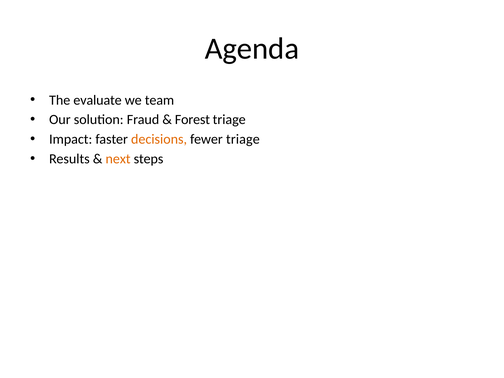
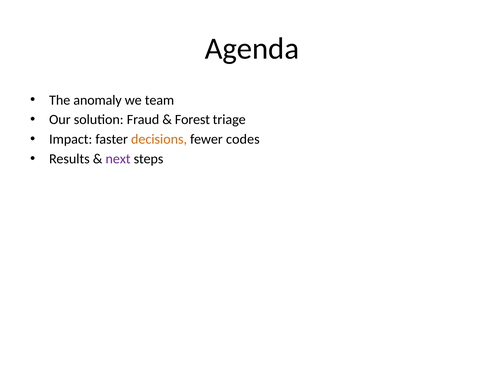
evaluate: evaluate -> anomaly
fewer triage: triage -> codes
next colour: orange -> purple
